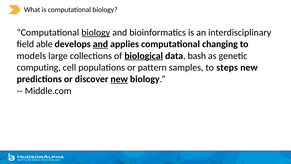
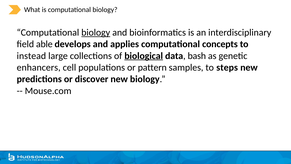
and at (100, 44) underline: present -> none
changing: changing -> concepts
models: models -> instead
computing: computing -> enhancers
new at (119, 79) underline: present -> none
Middle.com: Middle.com -> Mouse.com
